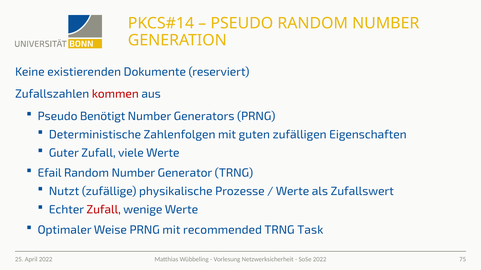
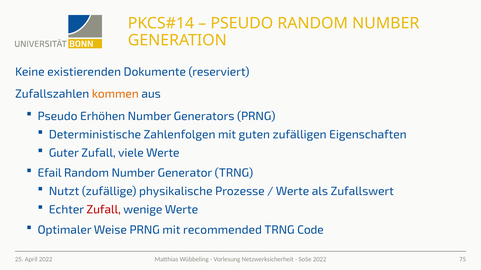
kommen colour: red -> orange
Benötigt: Benötigt -> Erhöhen
Task: Task -> Code
